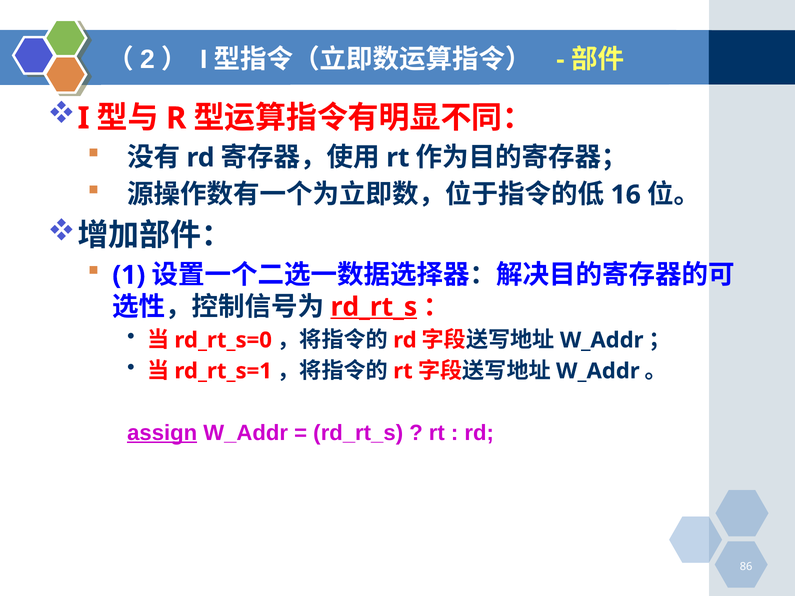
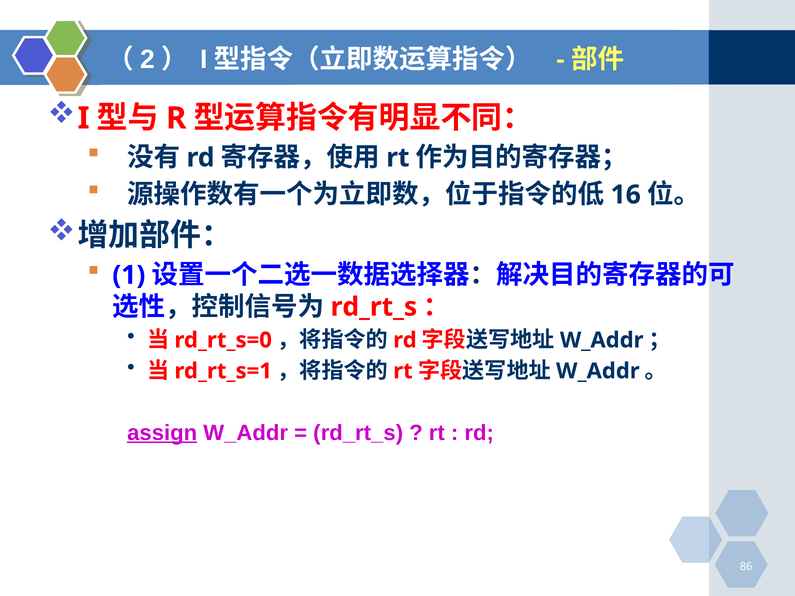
rd_rt_s at (374, 307) underline: present -> none
